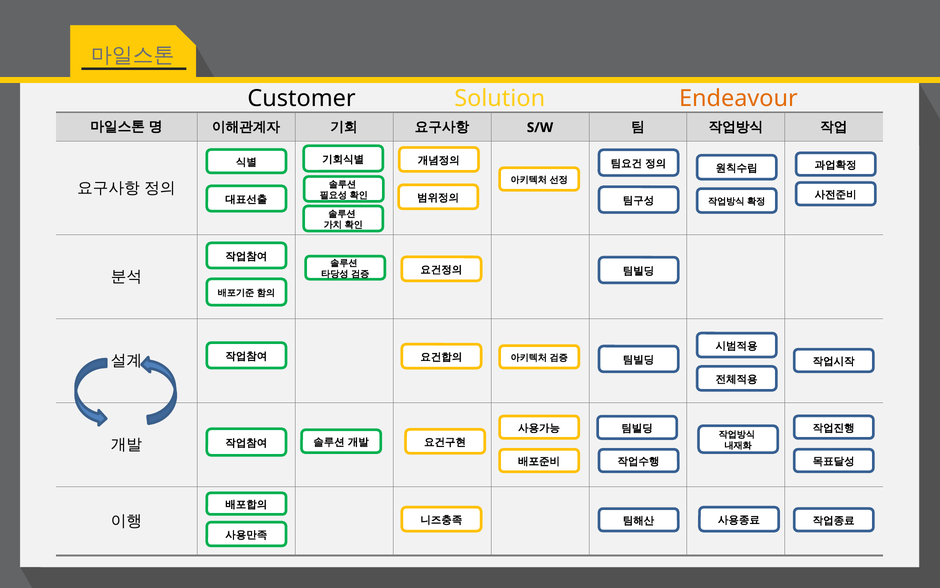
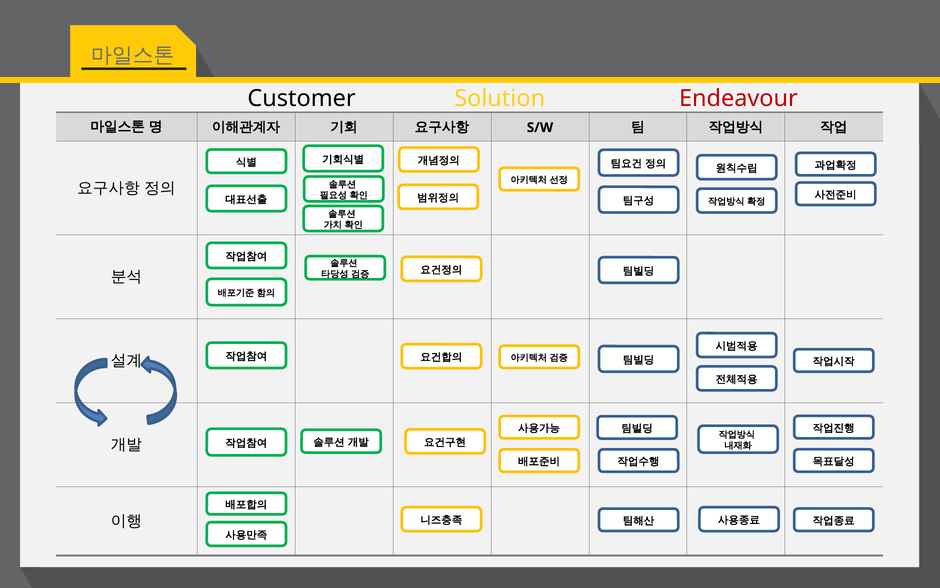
Endeavour colour: orange -> red
